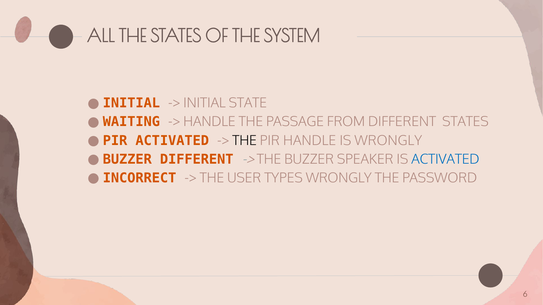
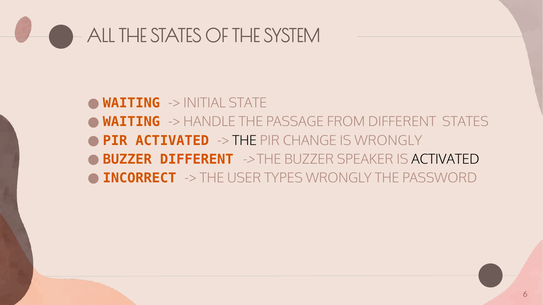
INITIAL at (131, 103): INITIAL -> WAITING
PIR HANDLE: HANDLE -> CHANGE
ACTIVATED at (445, 159) colour: blue -> black
